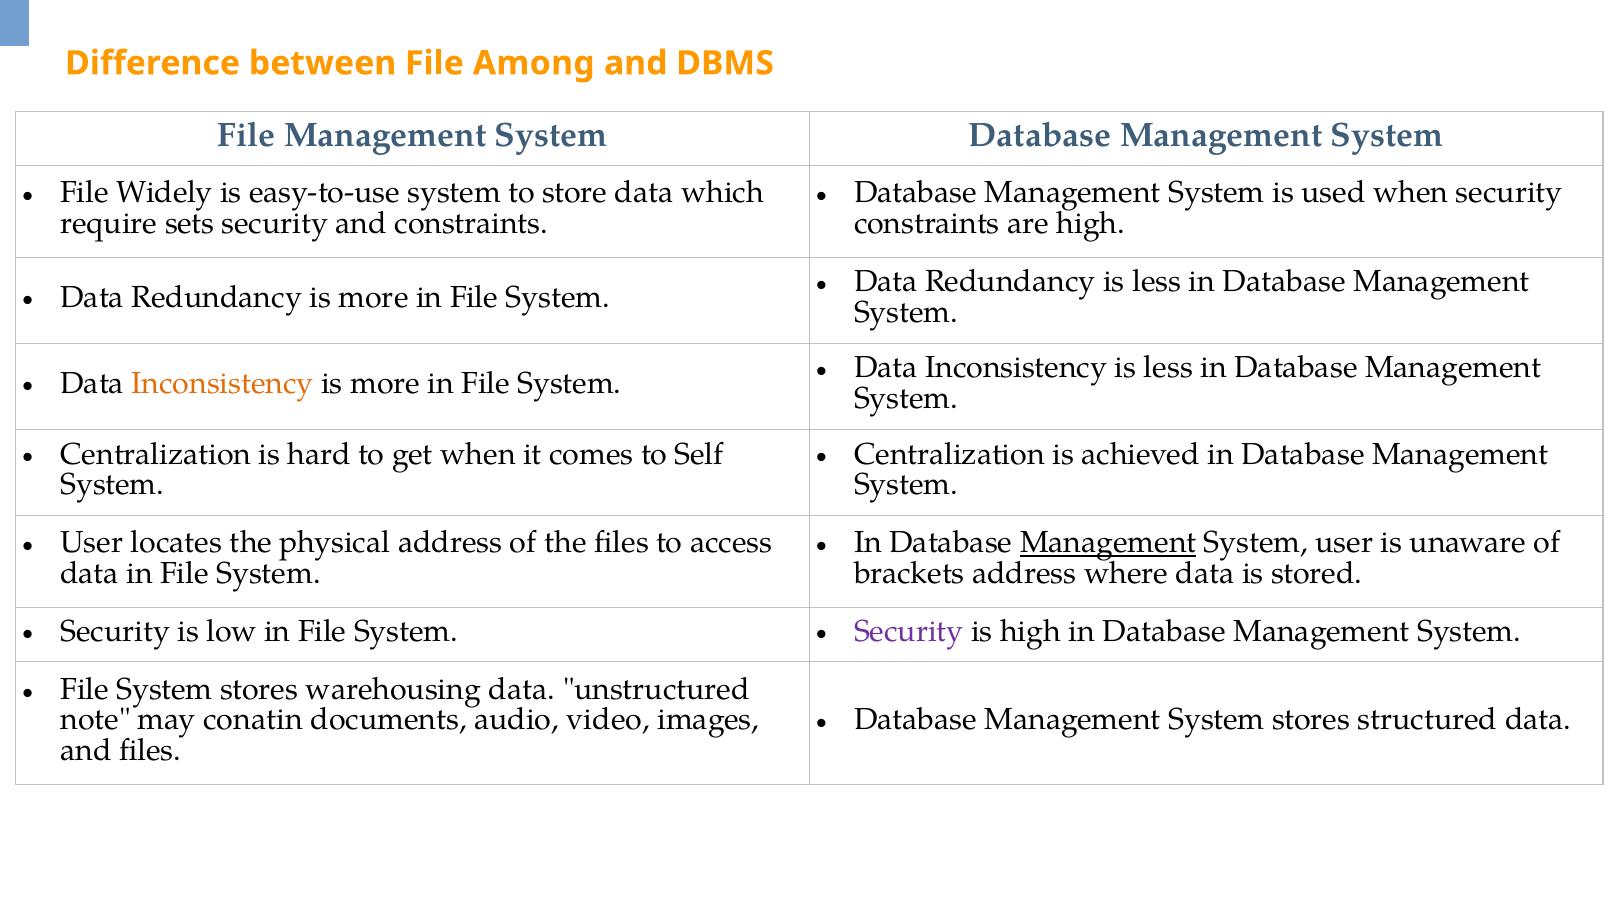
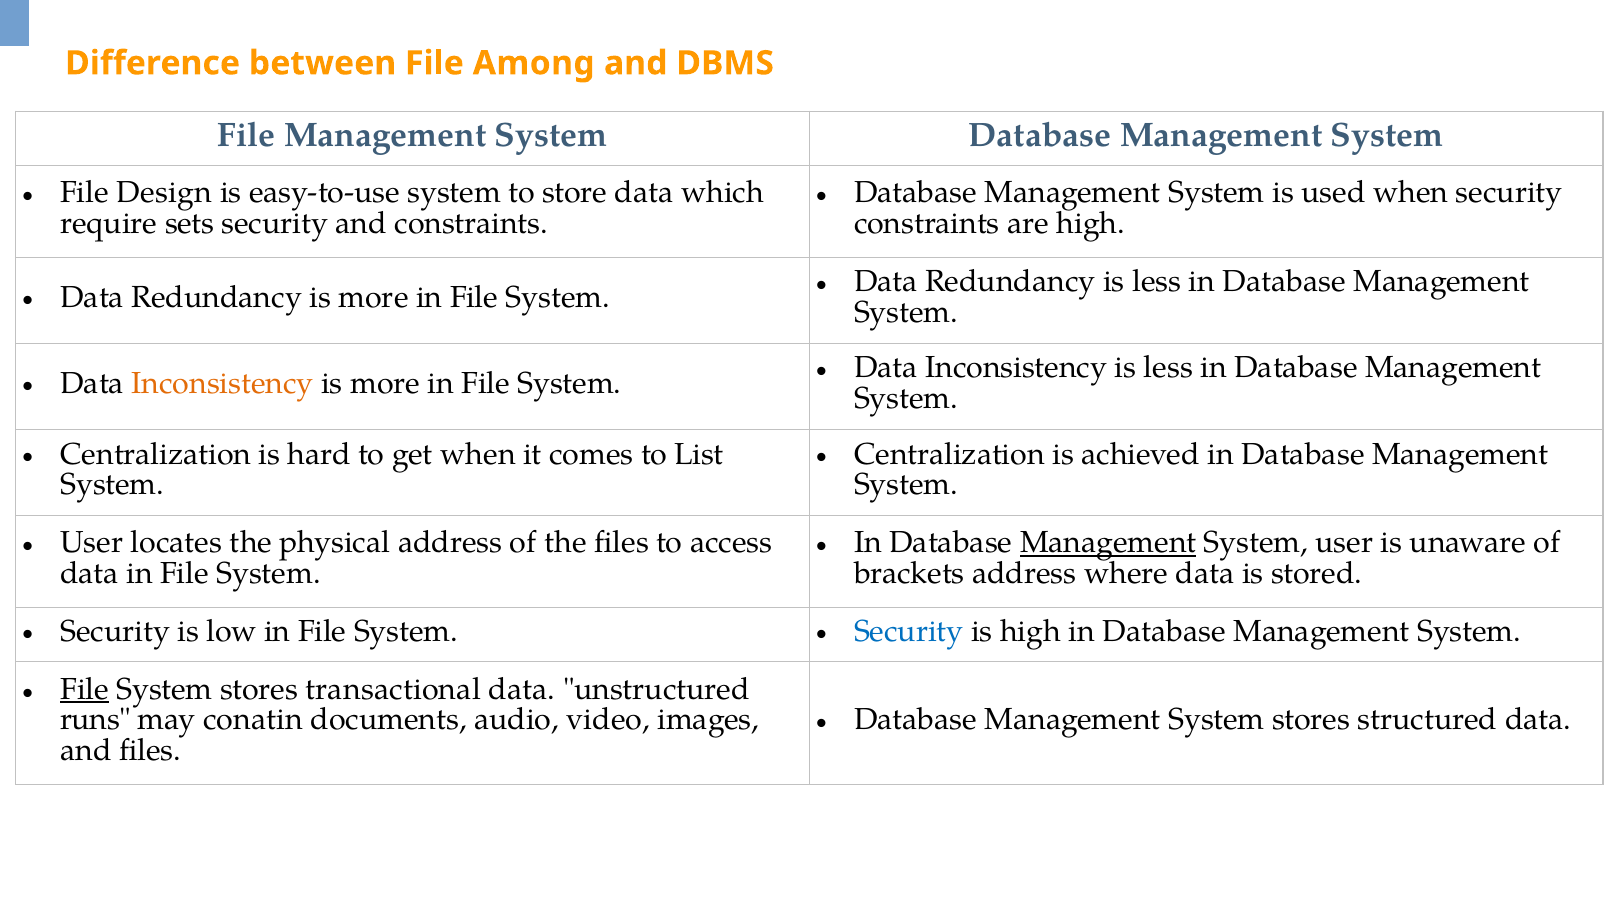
Widely: Widely -> Design
Self: Self -> List
Security at (909, 631) colour: purple -> blue
File at (85, 689) underline: none -> present
warehousing: warehousing -> transactional
note: note -> runs
